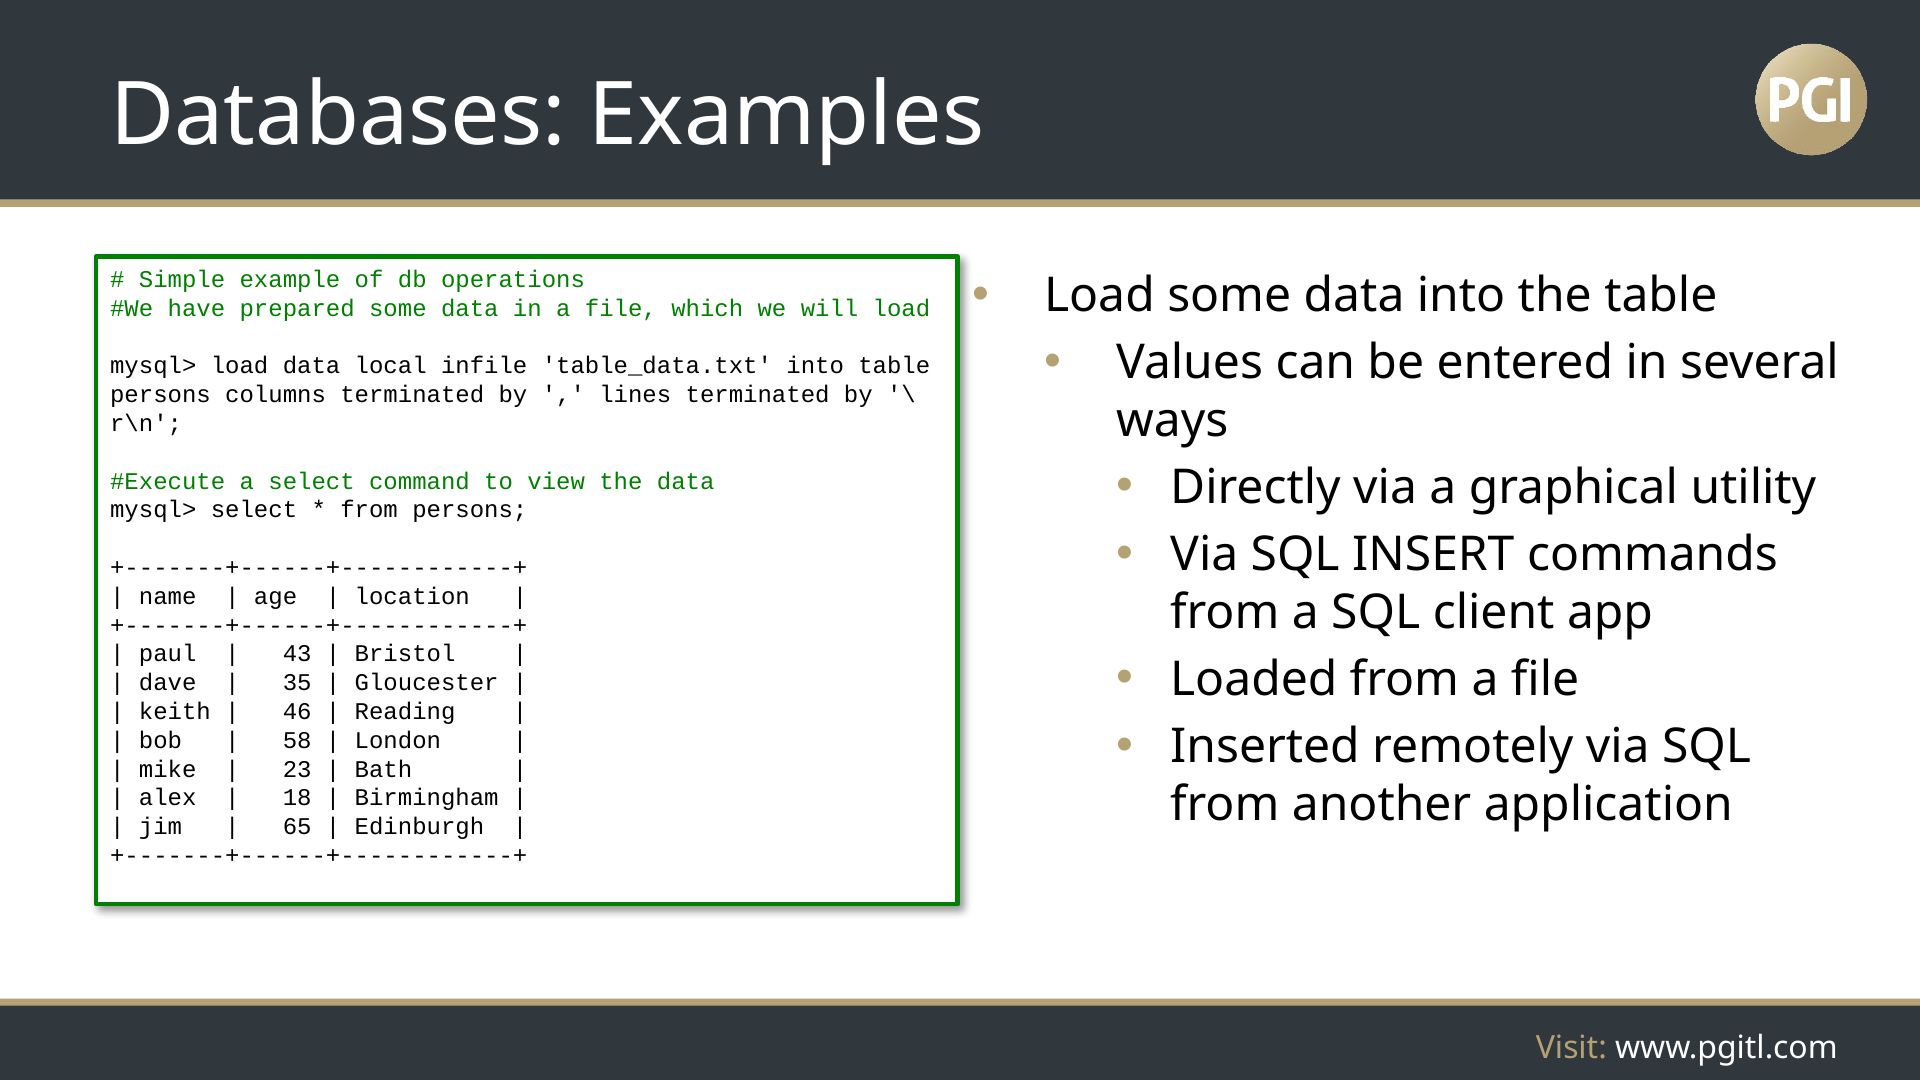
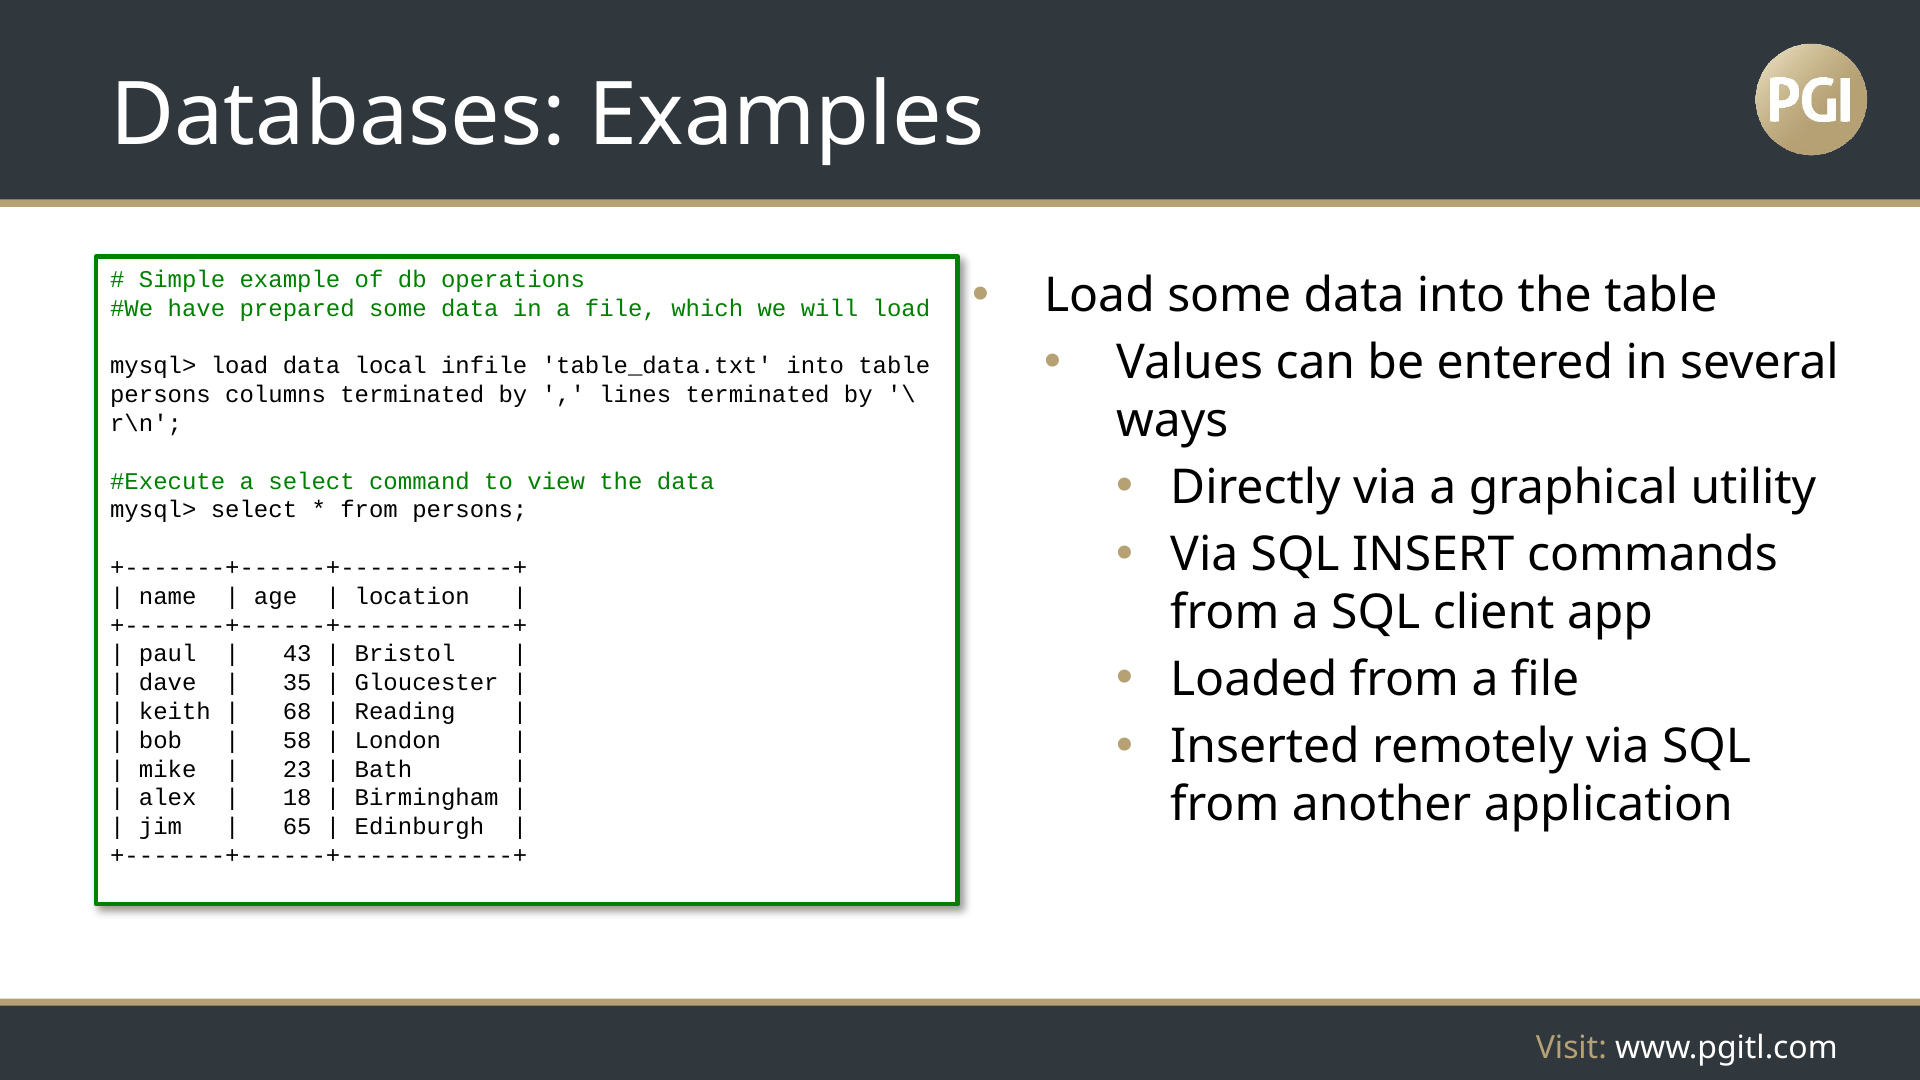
46: 46 -> 68
